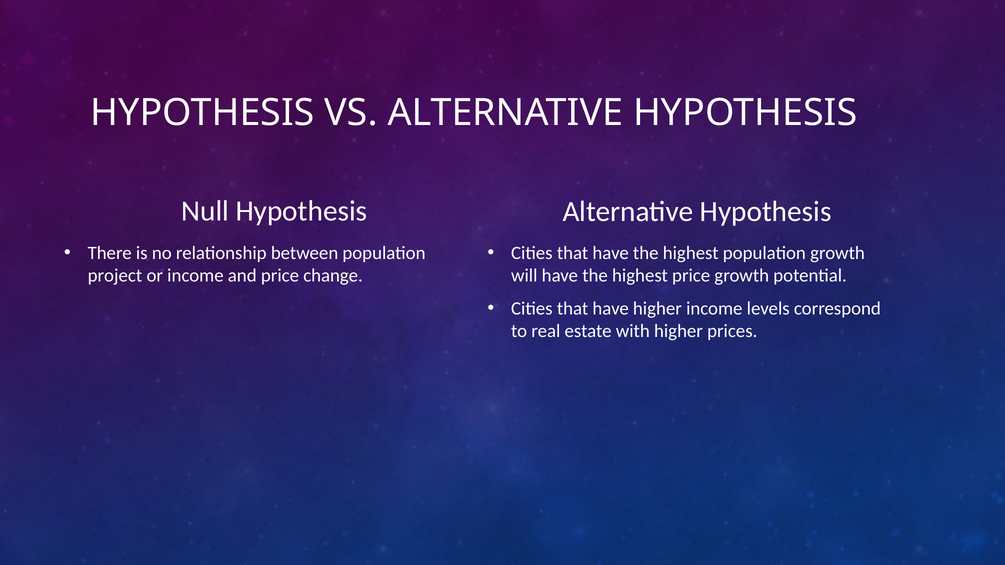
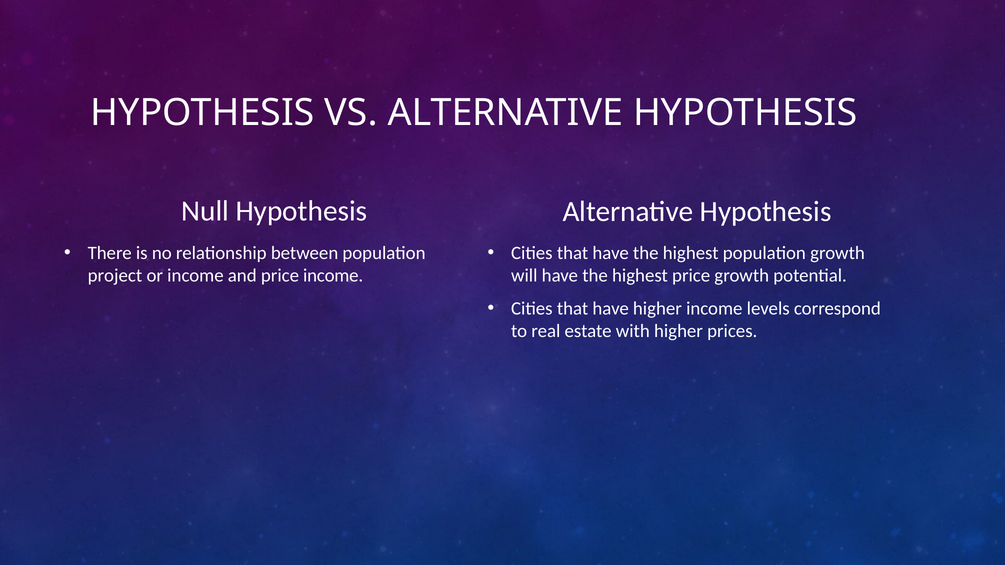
price change: change -> income
